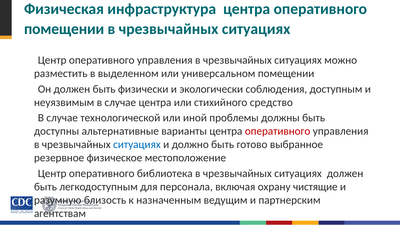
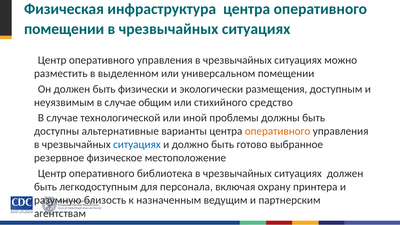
соблюдения: соблюдения -> размещения
случае центра: центра -> общим
оперативного at (278, 131) colour: red -> orange
чистящие: чистящие -> принтера
